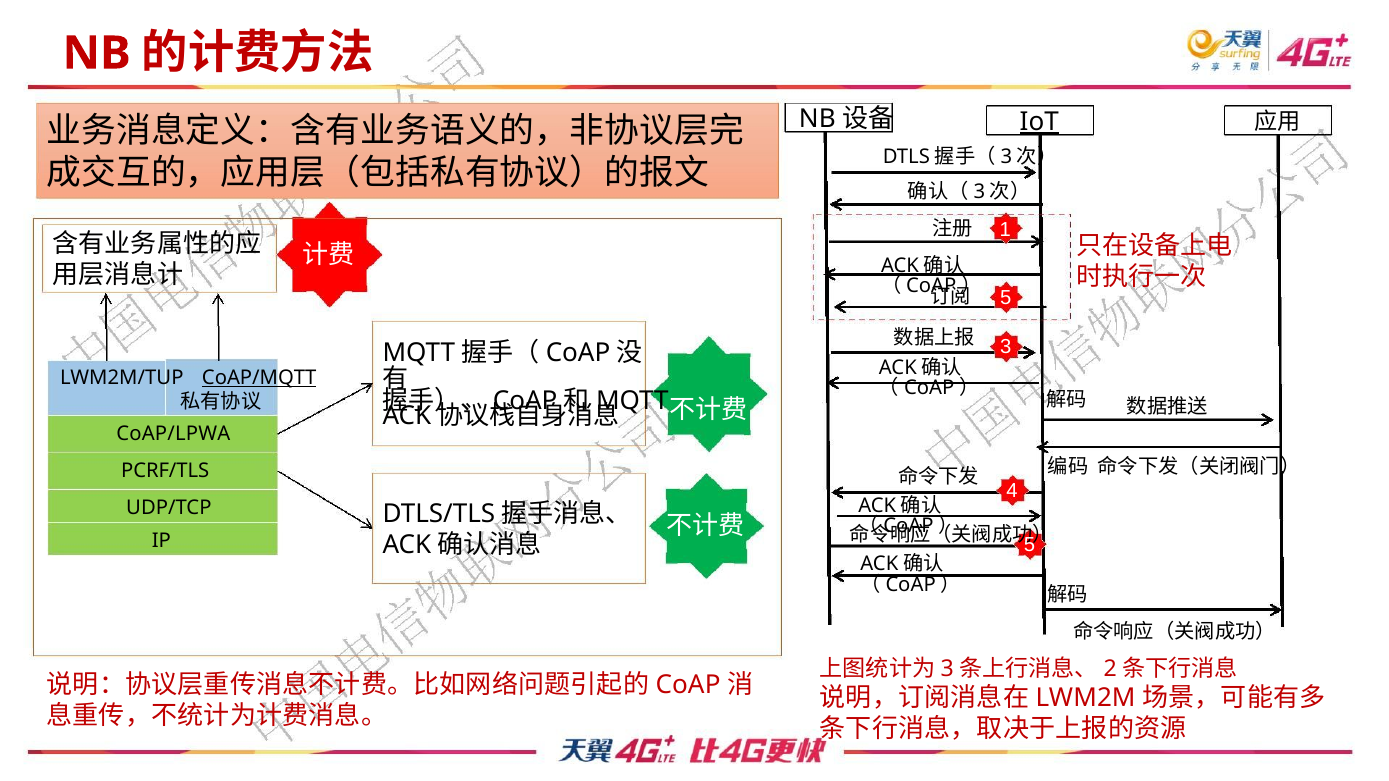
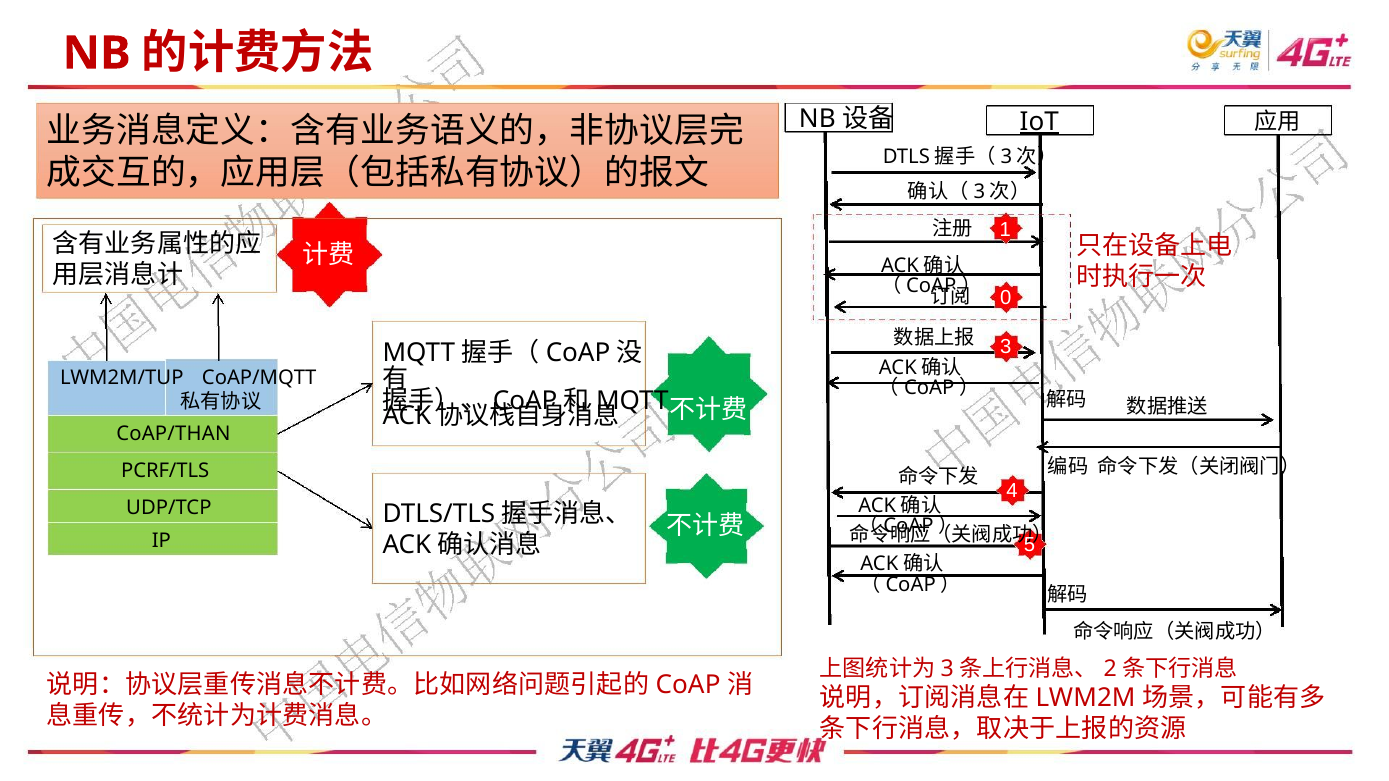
5 at (1006, 298): 5 -> 0
CoAP/MQTT underline: present -> none
CoAP/LPWA: CoAP/LPWA -> CoAP/THAN
